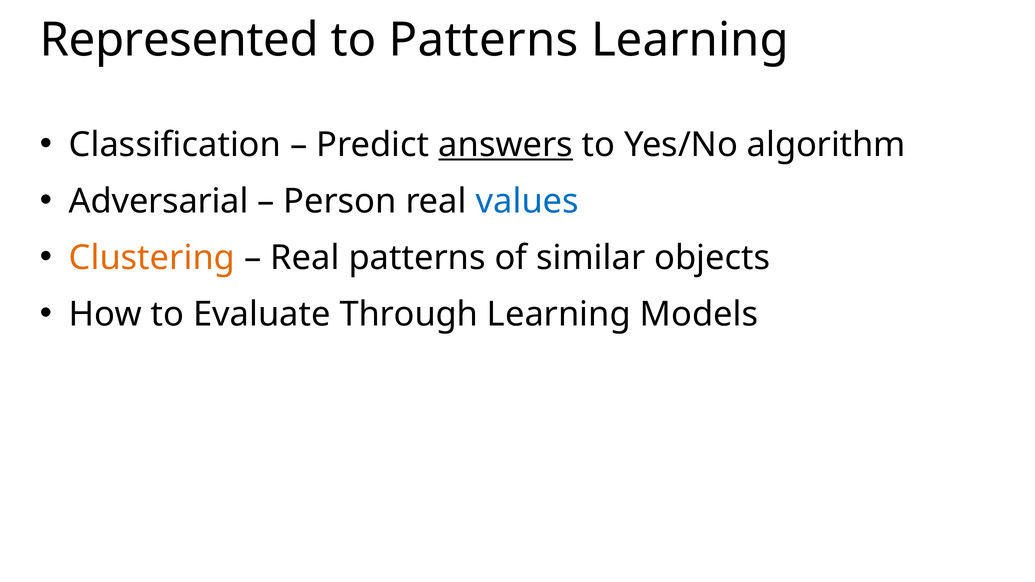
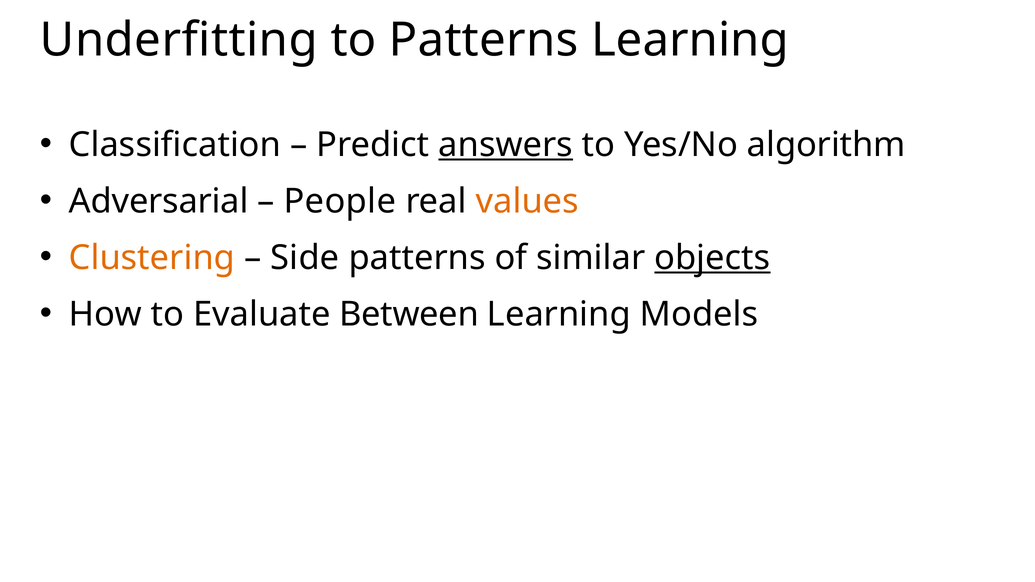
Represented: Represented -> Underfitting
Person: Person -> People
values colour: blue -> orange
Real at (305, 258): Real -> Side
objects underline: none -> present
Through: Through -> Between
